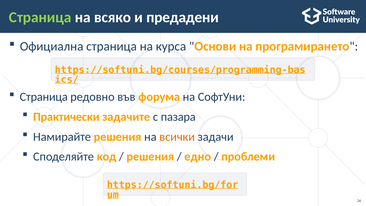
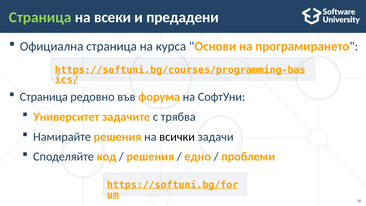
всяко: всяко -> всеки
Практически: Практически -> Университет
пазара: пазара -> трябва
всички colour: orange -> black
